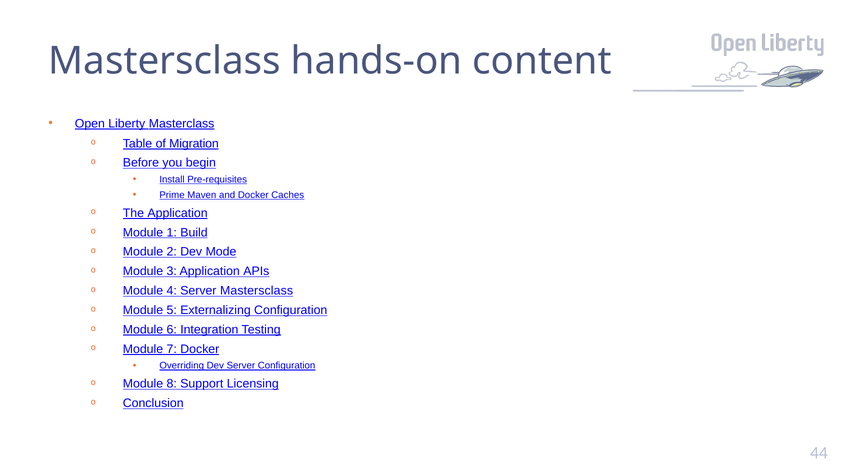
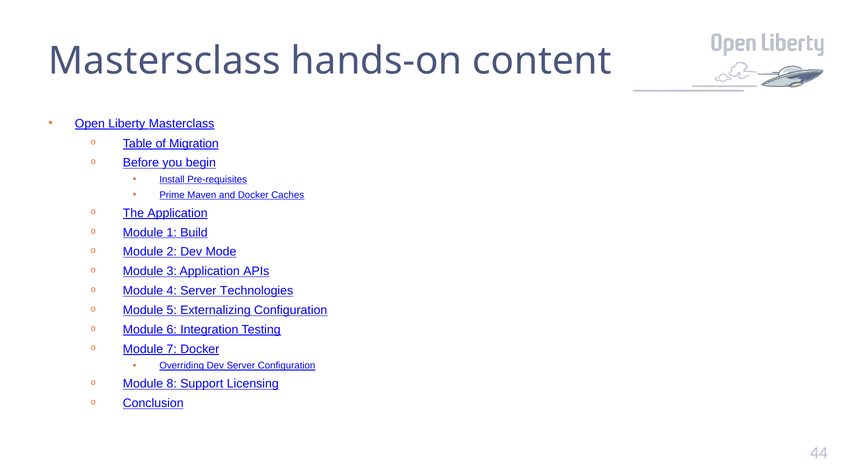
Server Mastersclass: Mastersclass -> Technologies
